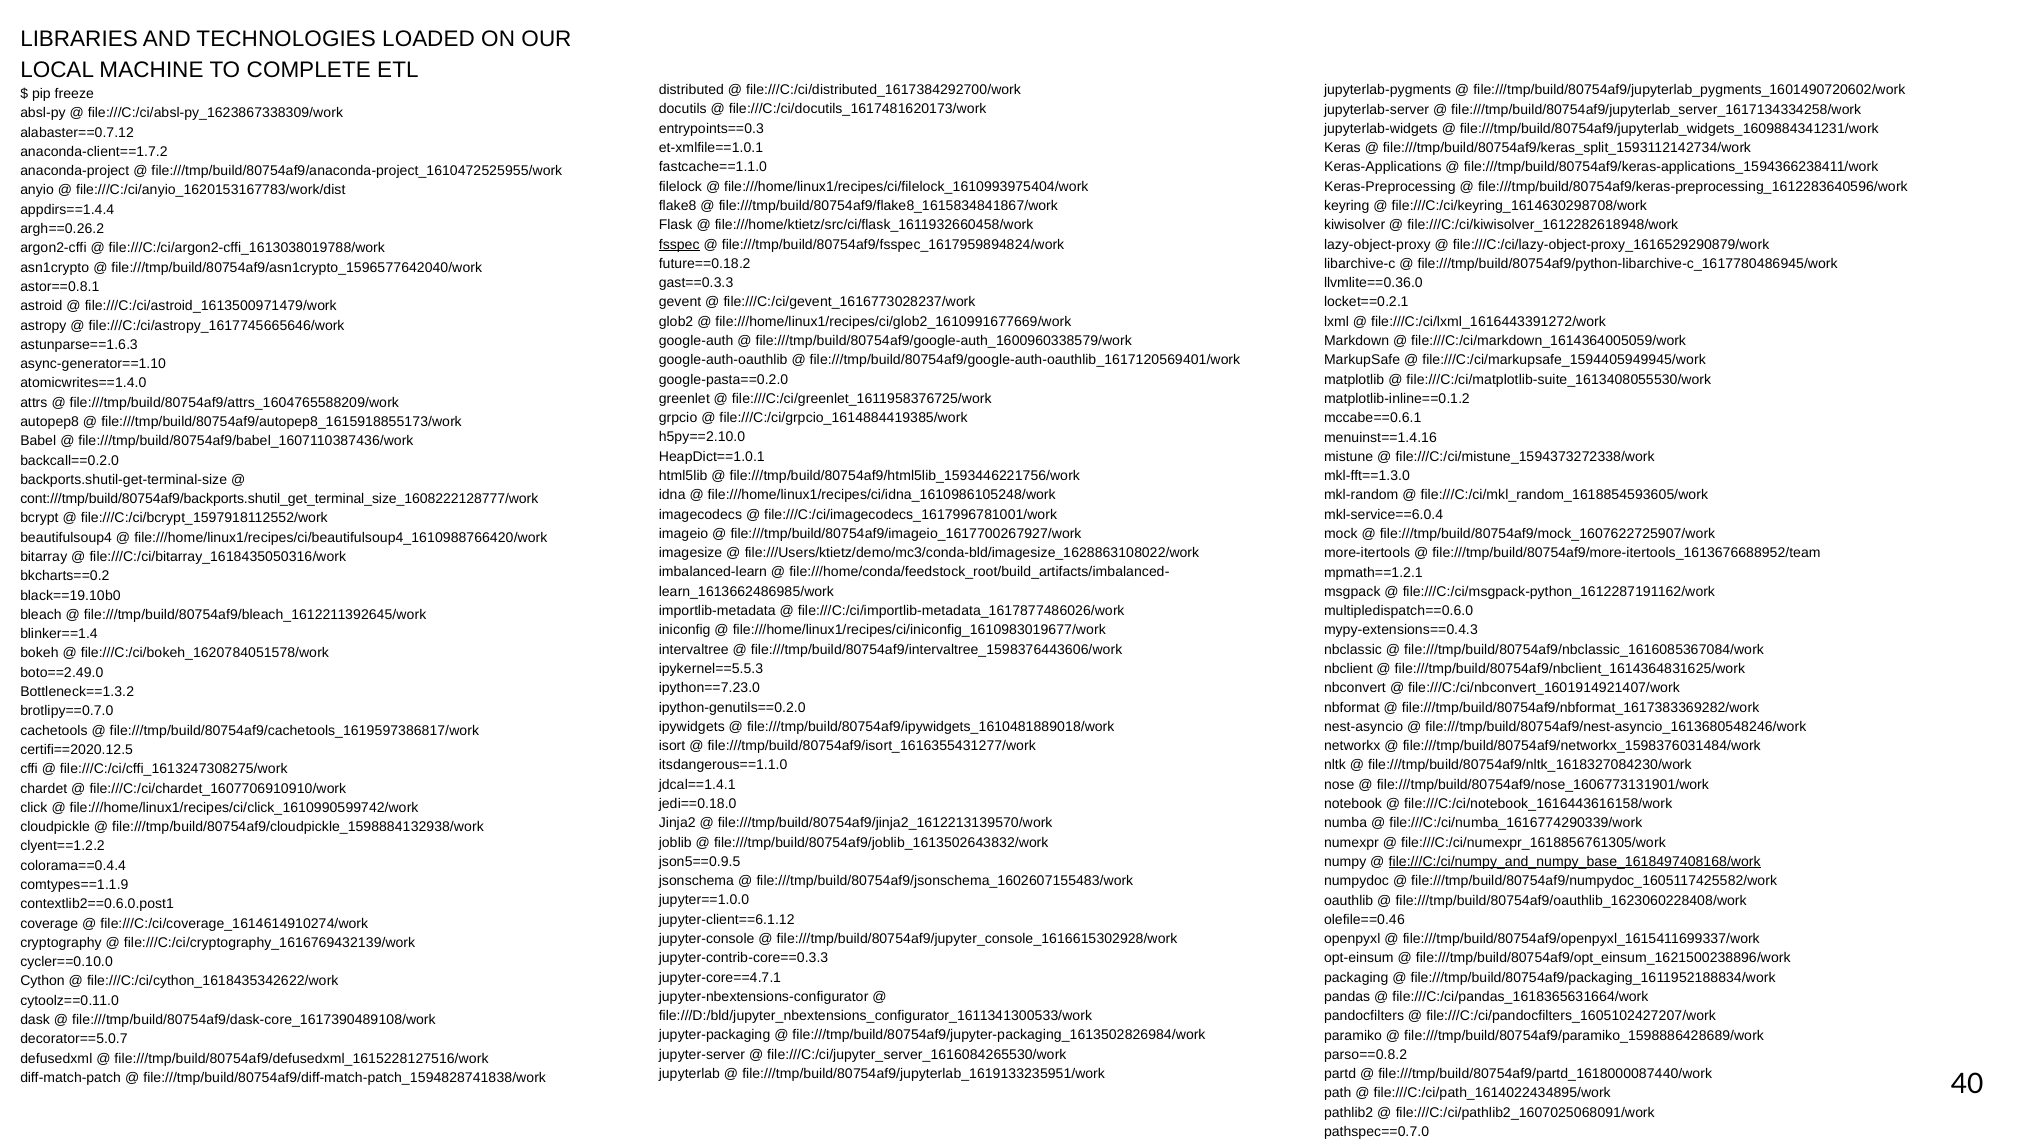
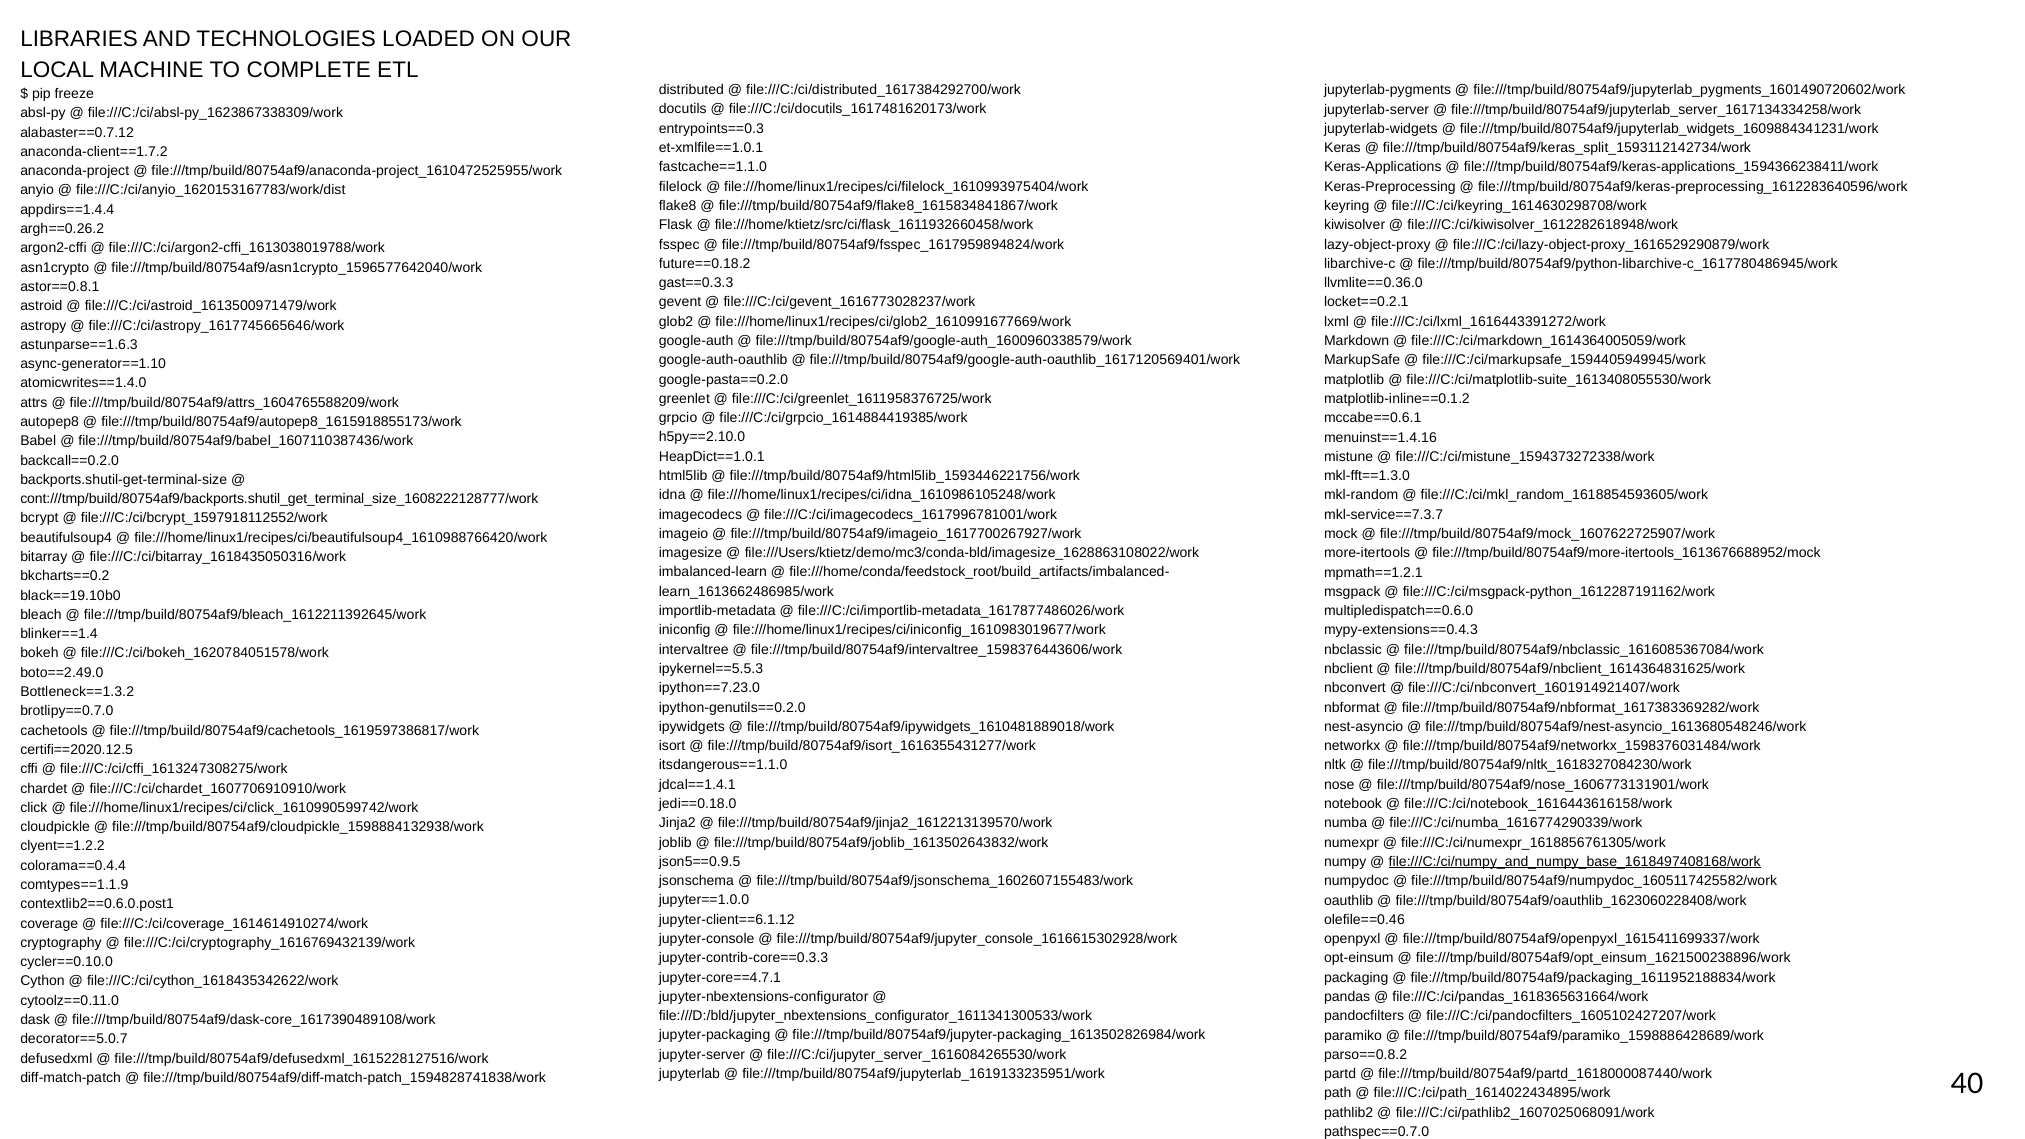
fsspec underline: present -> none
mkl-service==6.0.4: mkl-service==6.0.4 -> mkl-service==7.3.7
file:///tmp/build/80754af9/more-itertools_1613676688952/team: file:///tmp/build/80754af9/more-itertools_1613676688952/team -> file:///tmp/build/80754af9/more-itertools_1613676688952/mock
